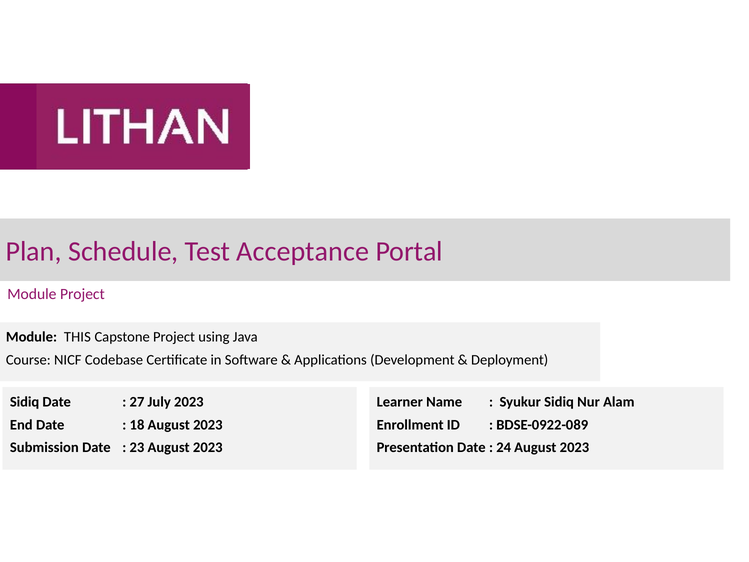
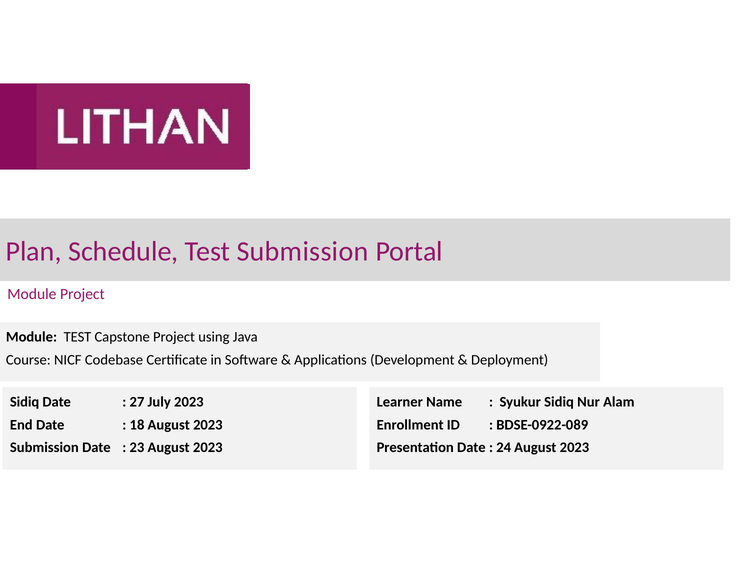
Test Acceptance: Acceptance -> Submission
Module THIS: THIS -> TEST
